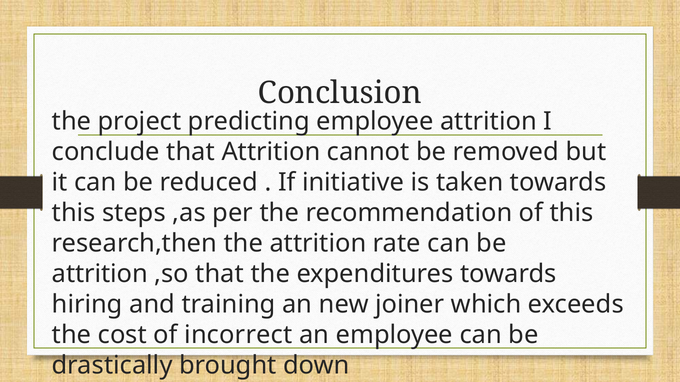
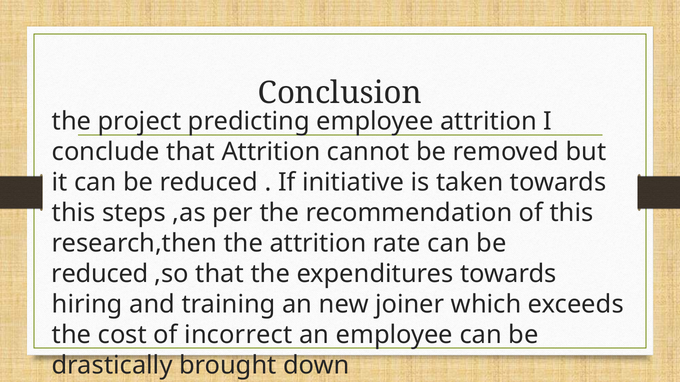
attrition at (100, 274): attrition -> reduced
